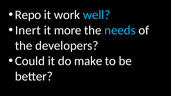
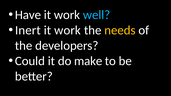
Repo: Repo -> Have
more at (68, 30): more -> work
needs colour: light blue -> yellow
